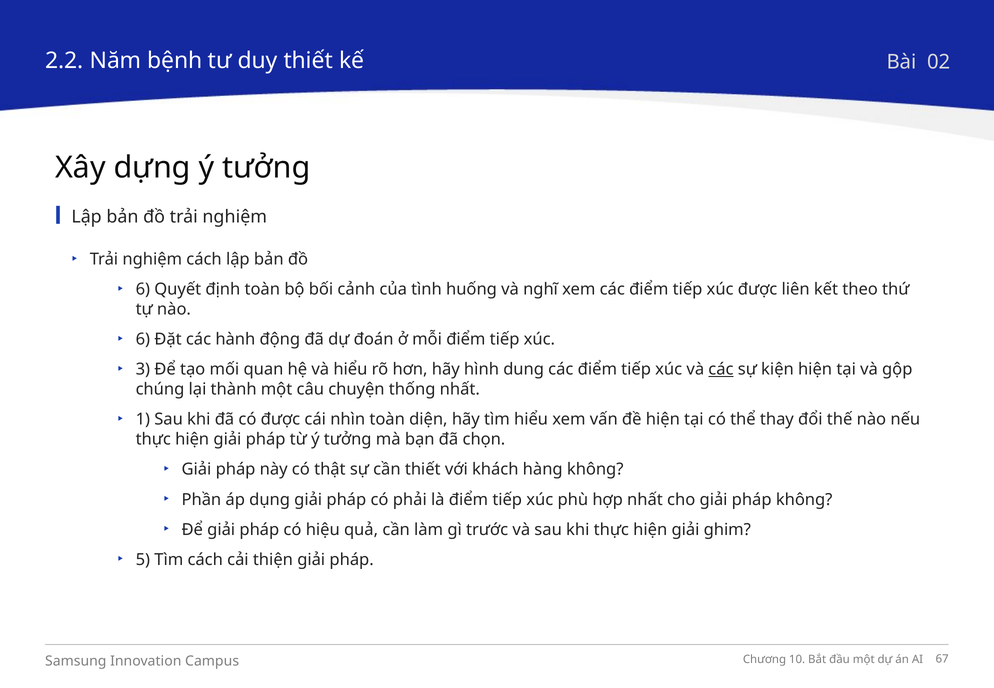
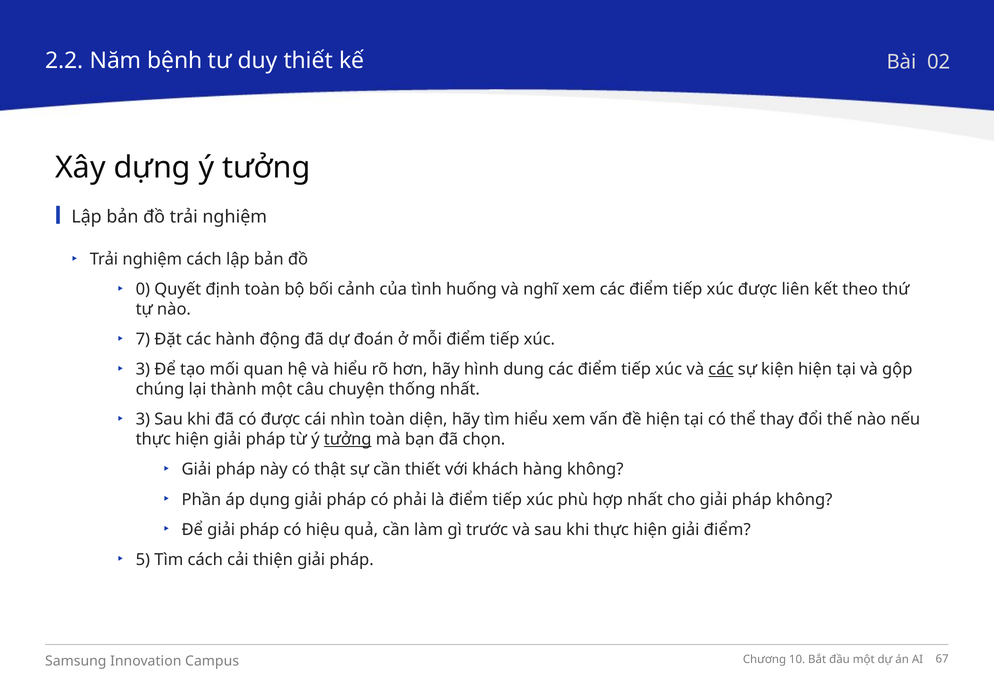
6 at (143, 290): 6 -> 0
6 at (143, 340): 6 -> 7
1 at (143, 420): 1 -> 3
tưởng at (348, 440) underline: none -> present
giải ghim: ghim -> điểm
